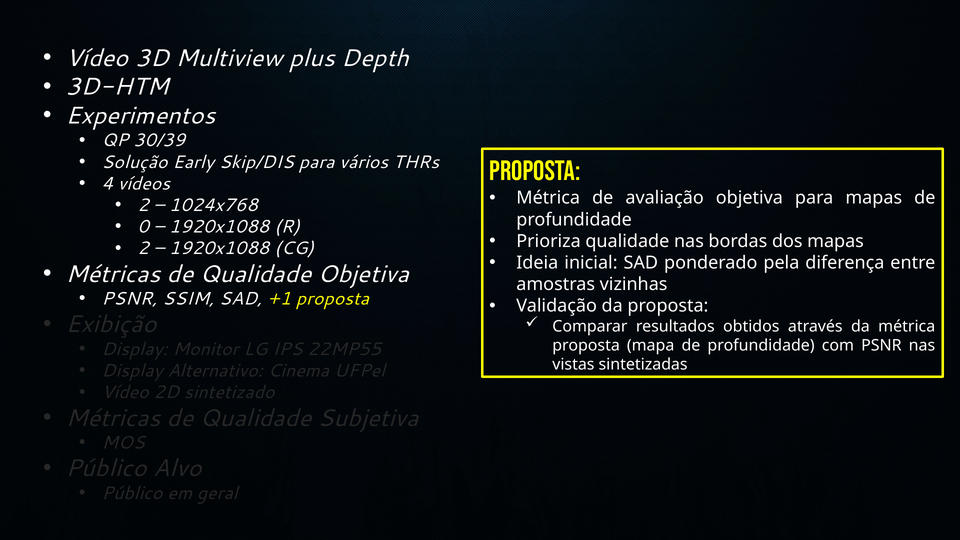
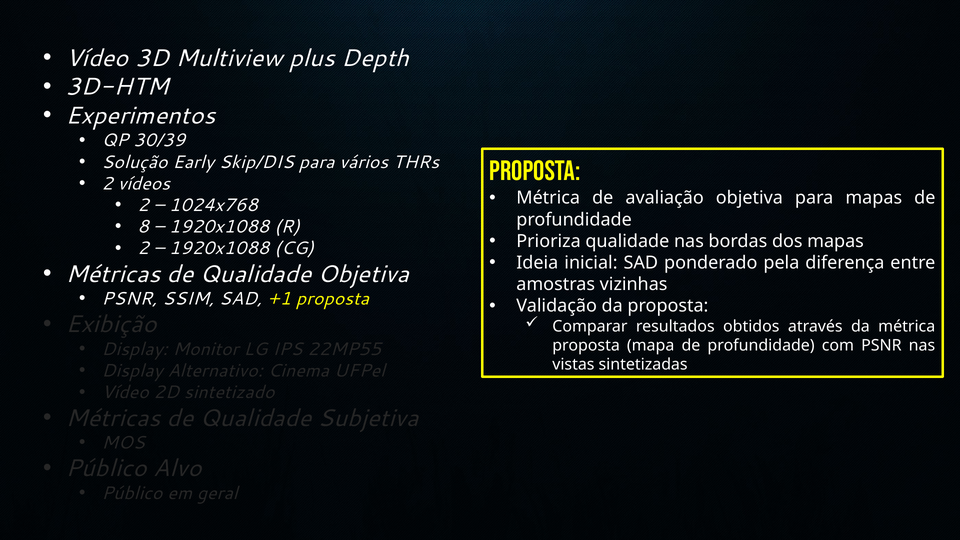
4 at (107, 184): 4 -> 2
0: 0 -> 8
